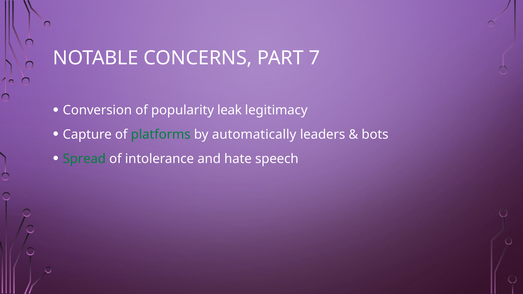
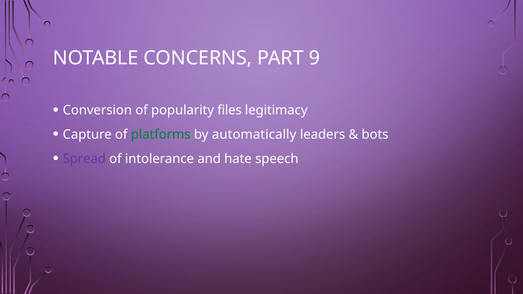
7: 7 -> 9
leak: leak -> files
Spread colour: green -> purple
